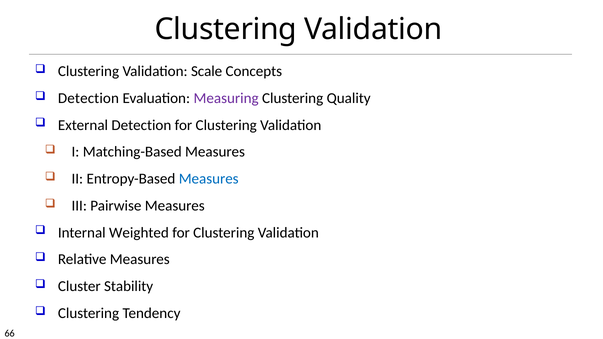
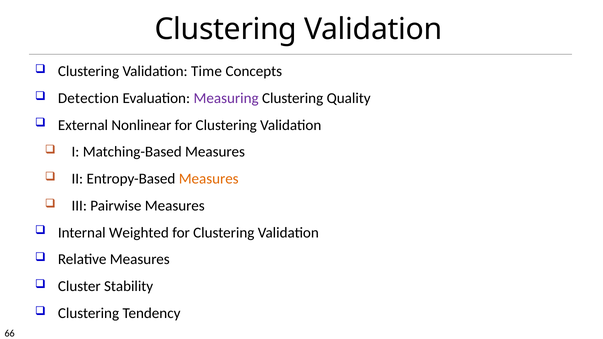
Scale: Scale -> Time
External Detection: Detection -> Nonlinear
Measures at (209, 179) colour: blue -> orange
